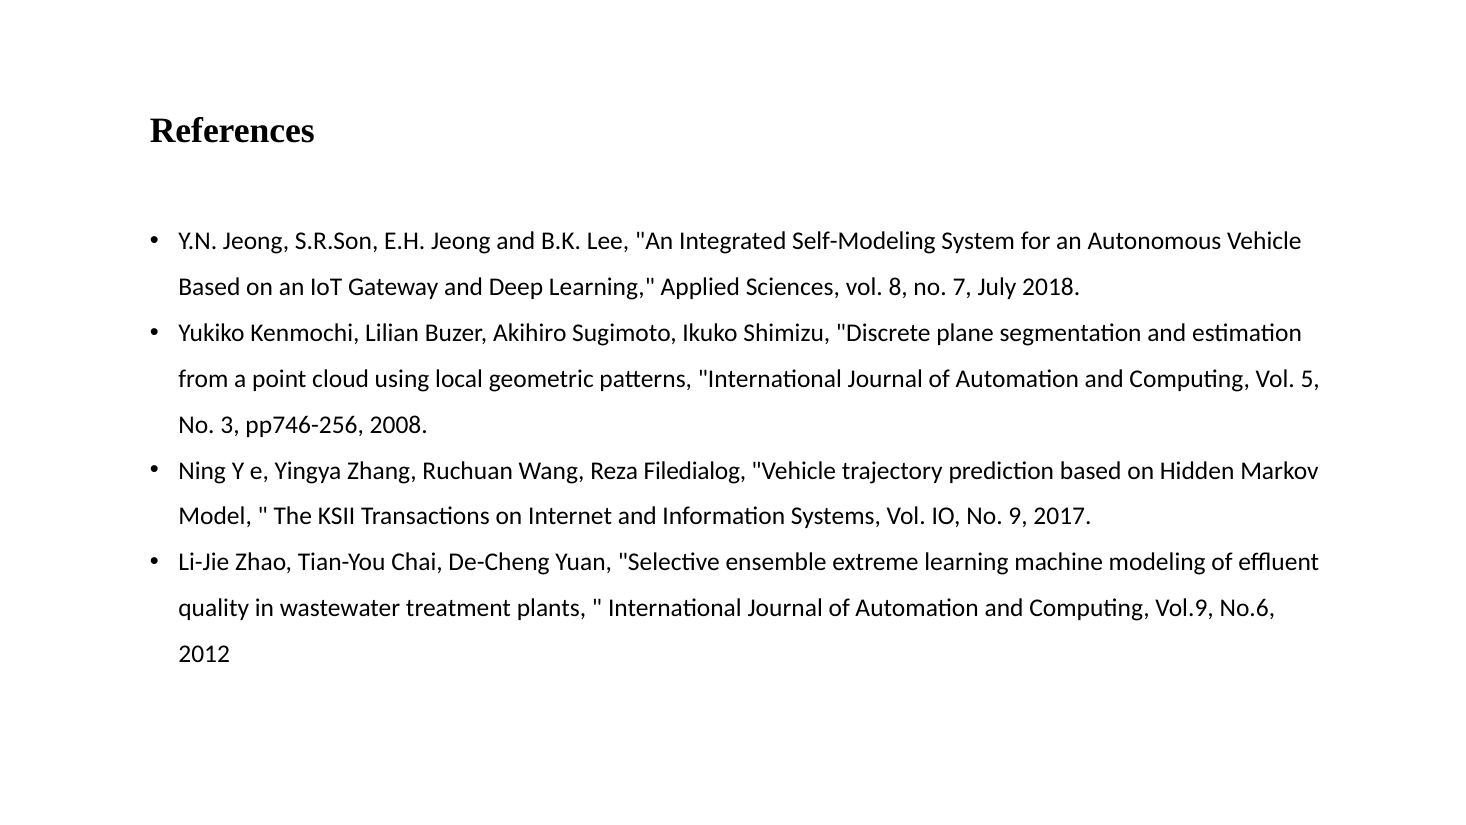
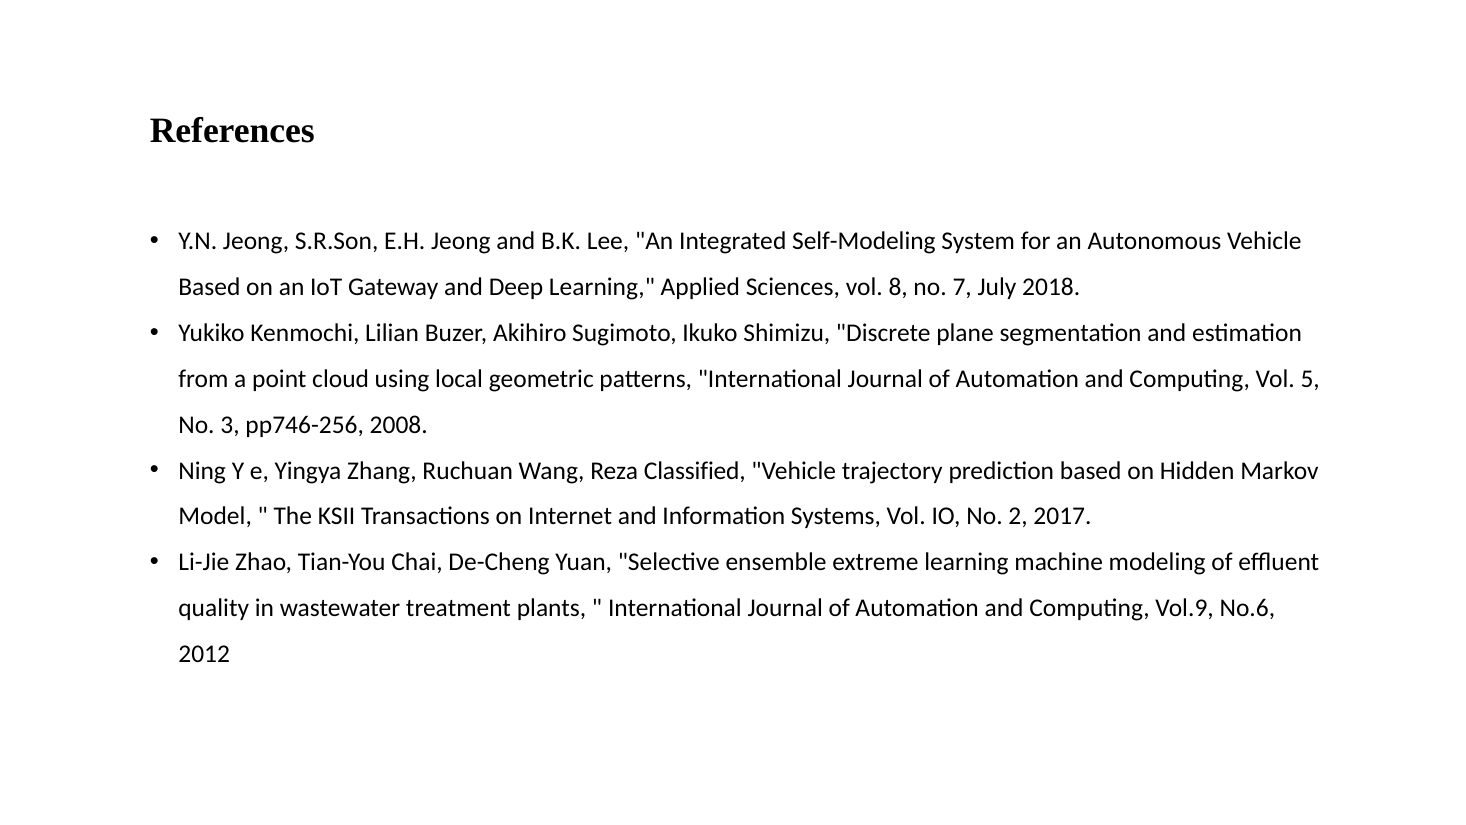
Filedialog: Filedialog -> Classified
9: 9 -> 2
